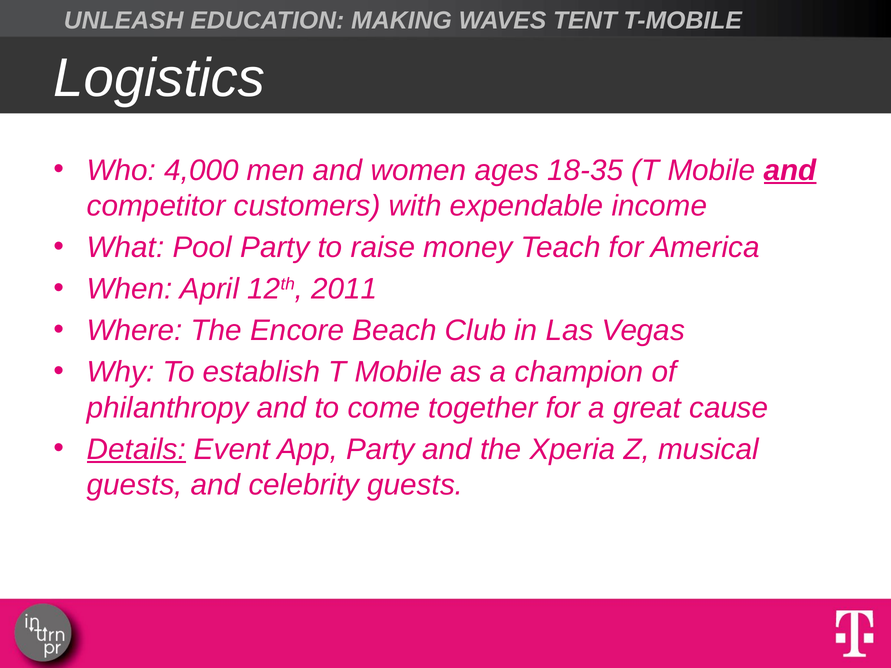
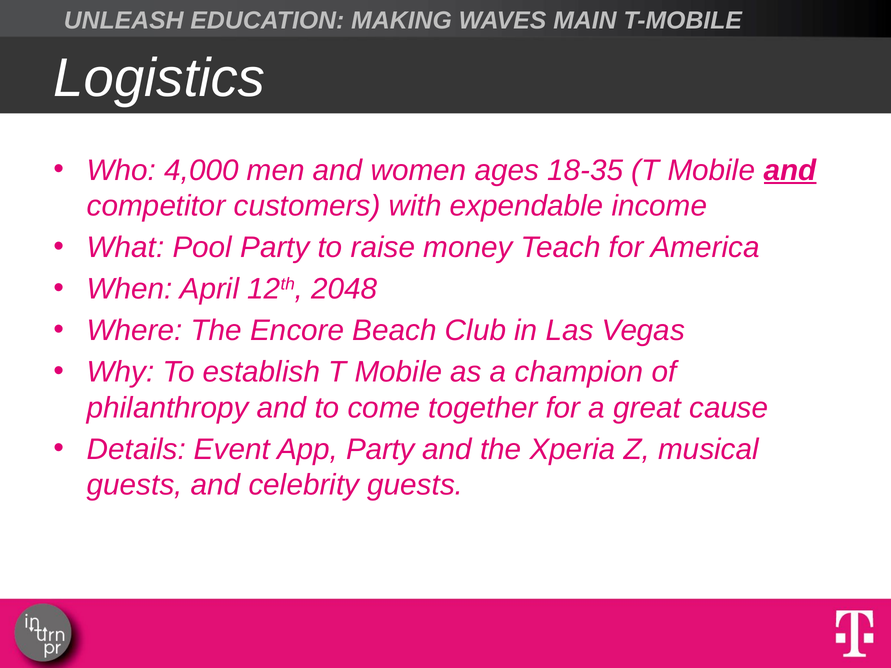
TENT: TENT -> MAIN
2011: 2011 -> 2048
Details underline: present -> none
